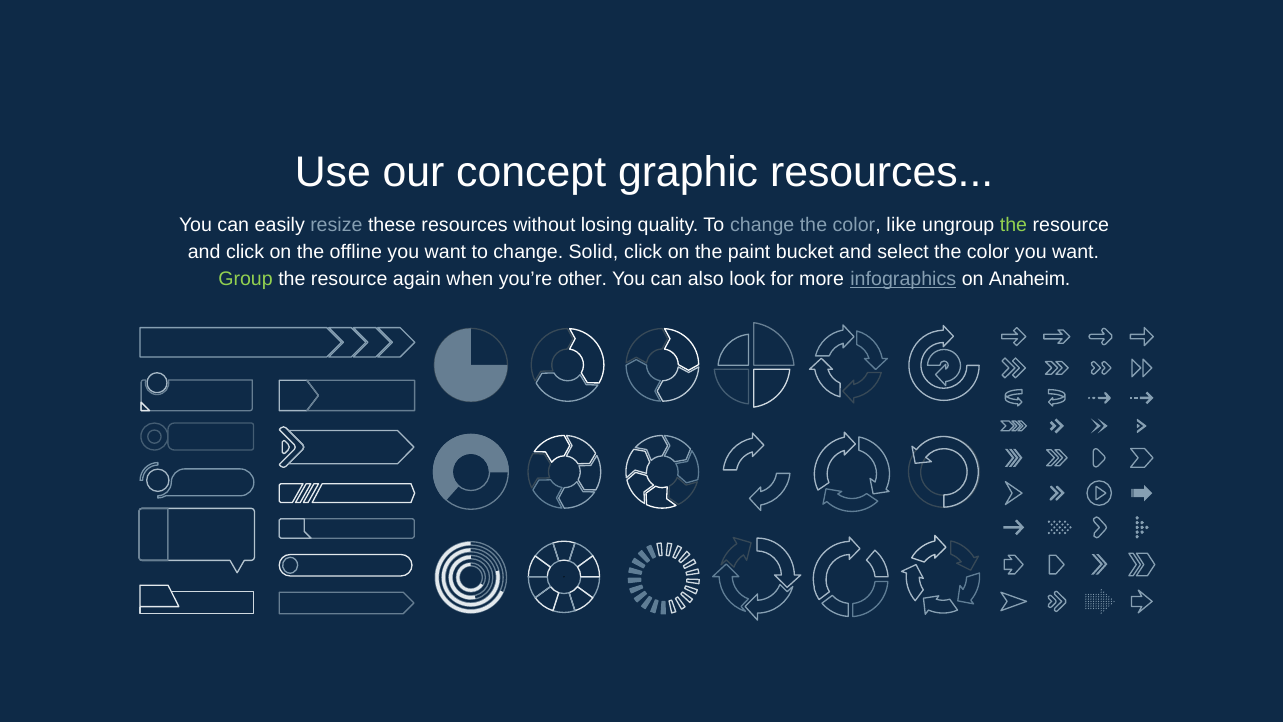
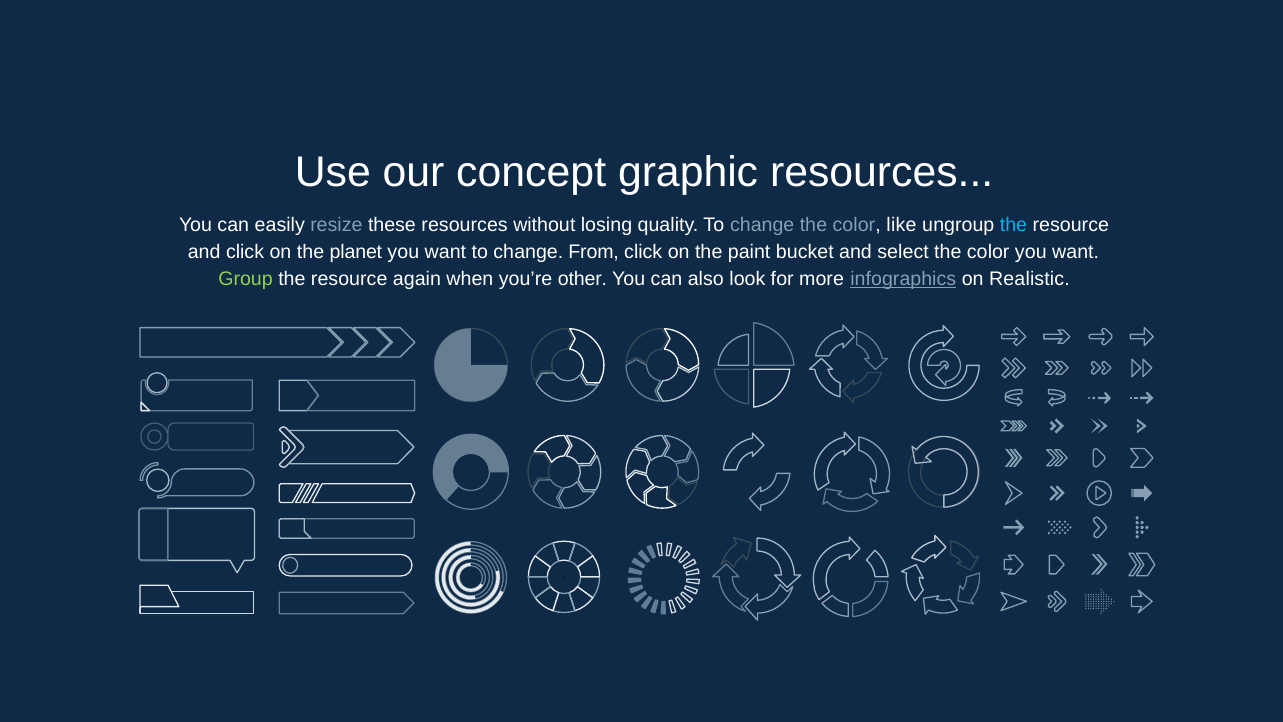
the at (1014, 225) colour: light green -> light blue
offline: offline -> planet
Solid: Solid -> From
Anaheim: Anaheim -> Realistic
